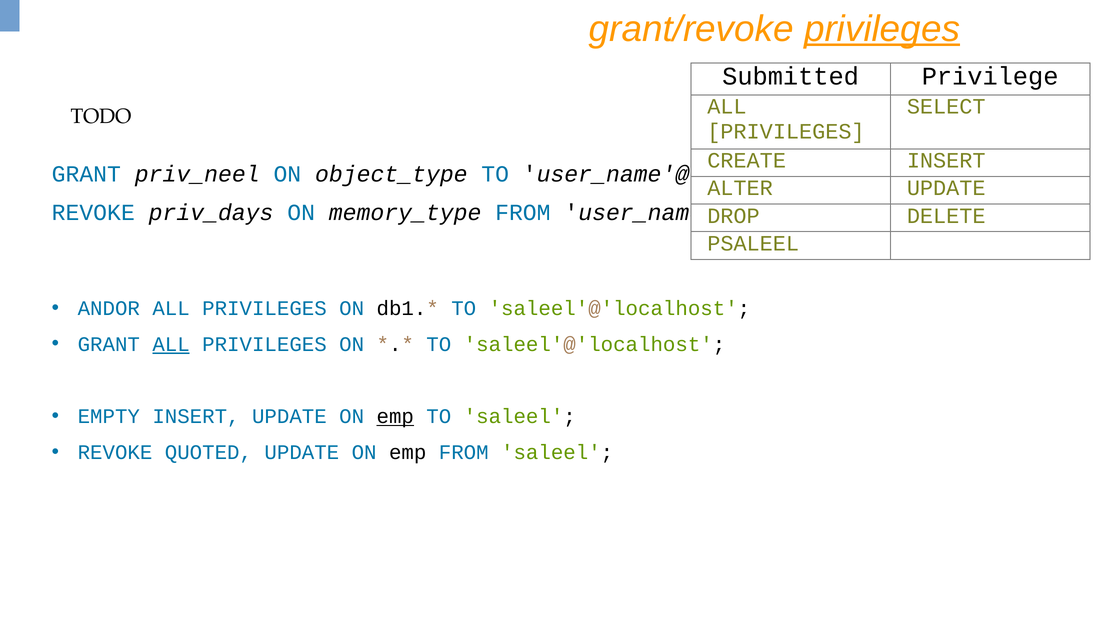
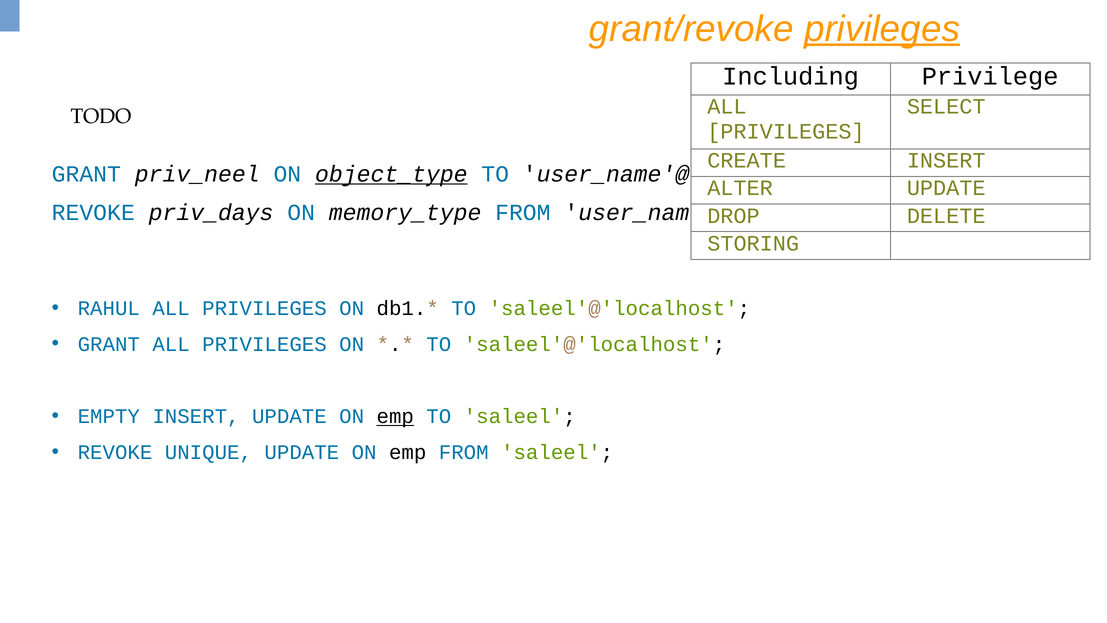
Submitted: Submitted -> Including
object_type underline: none -> present
PSALEEL: PSALEEL -> STORING
ANDOR: ANDOR -> RAHUL
ALL at (171, 344) underline: present -> none
QUOTED: QUOTED -> UNIQUE
